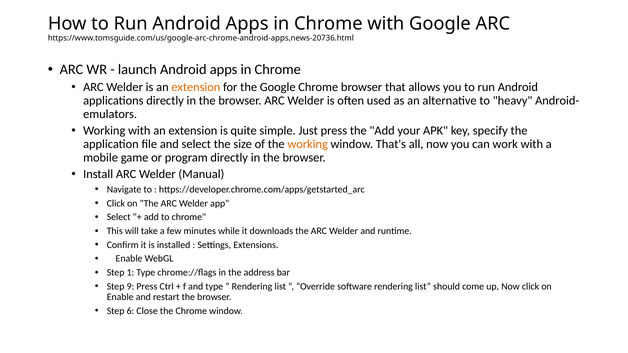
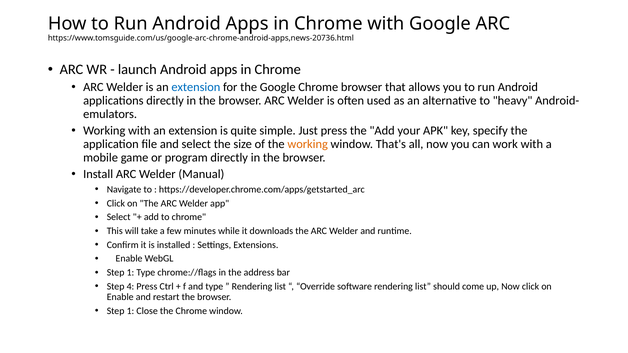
extension at (196, 87) colour: orange -> blue
9: 9 -> 4
6 at (130, 311): 6 -> 1
